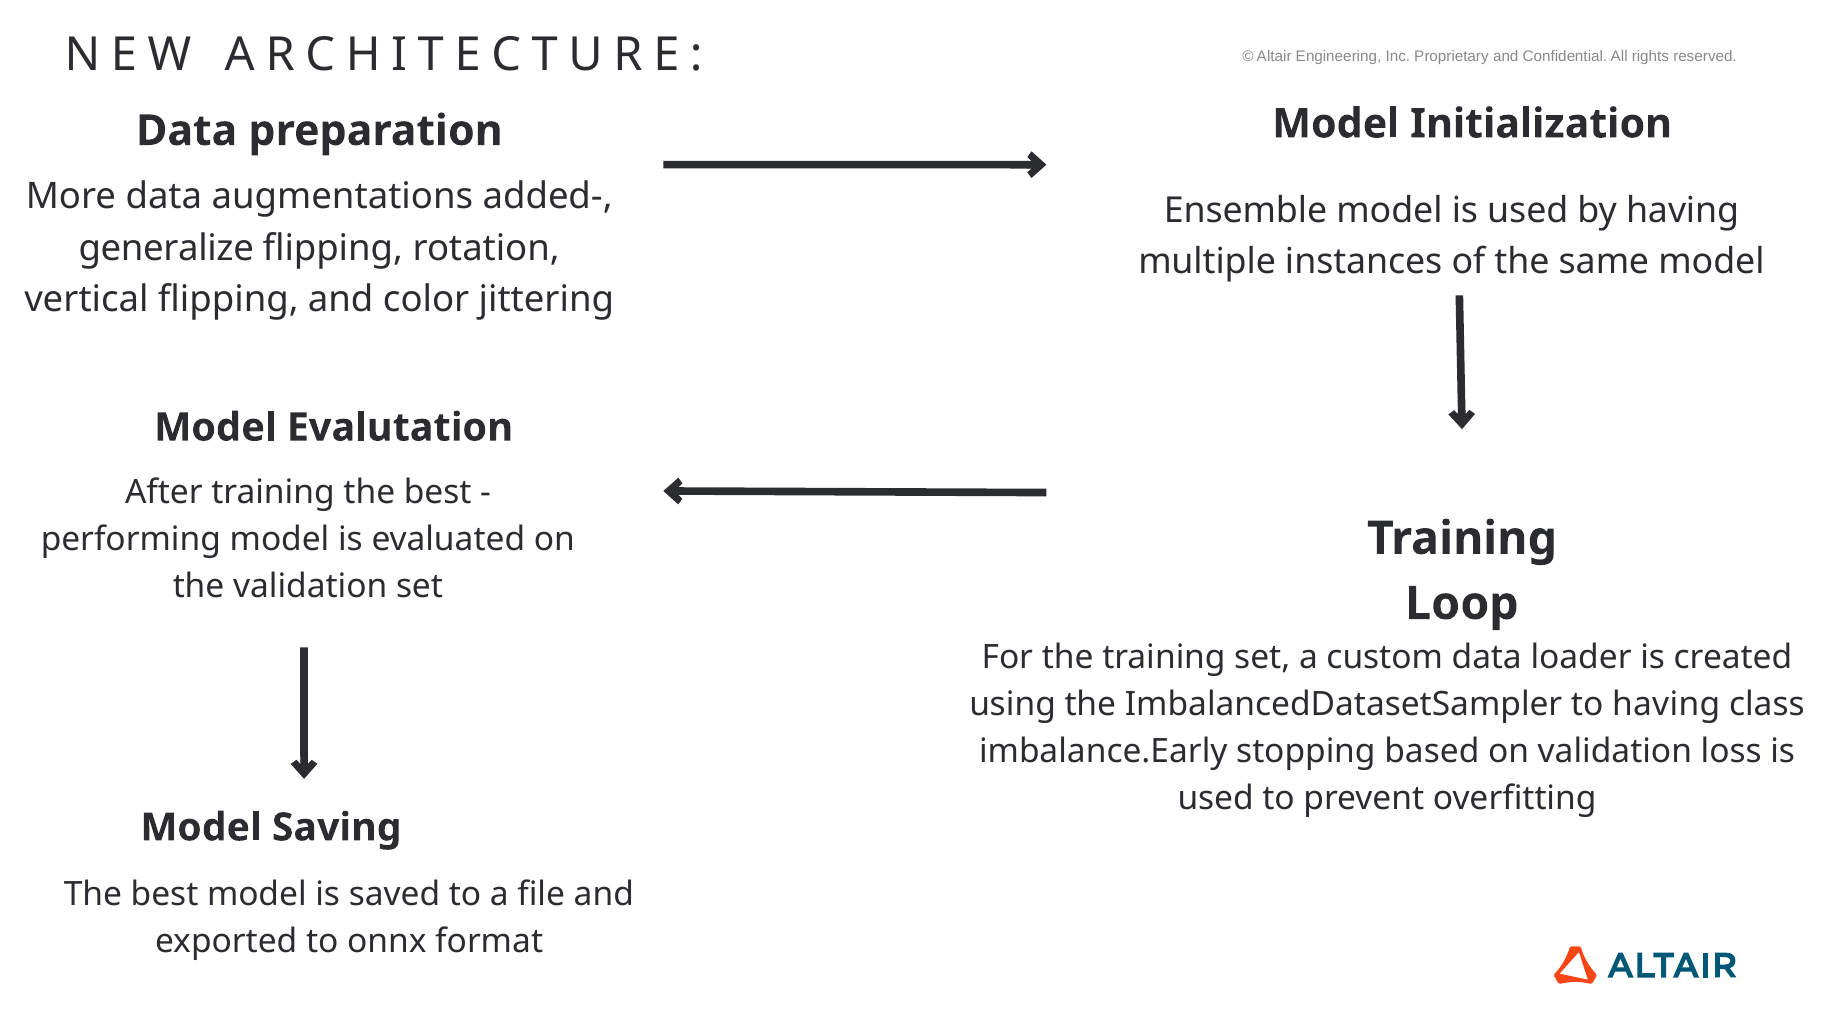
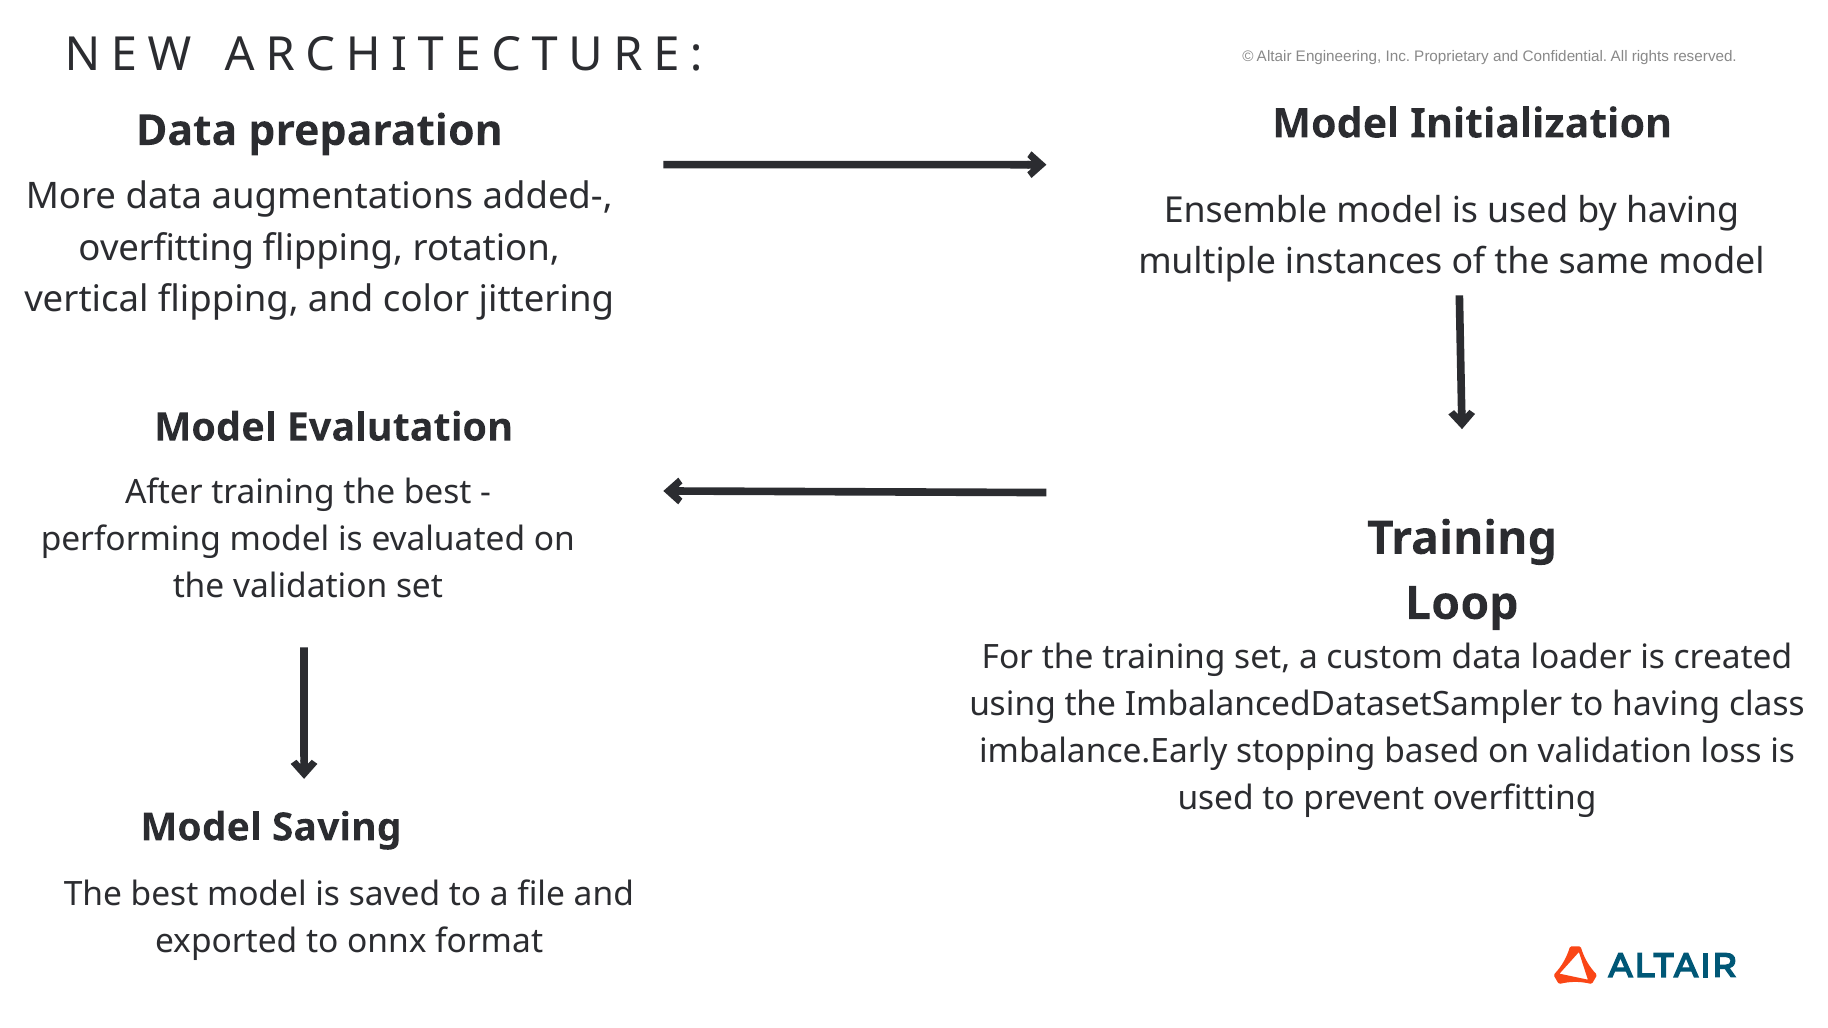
generalize at (166, 248): generalize -> overfitting
